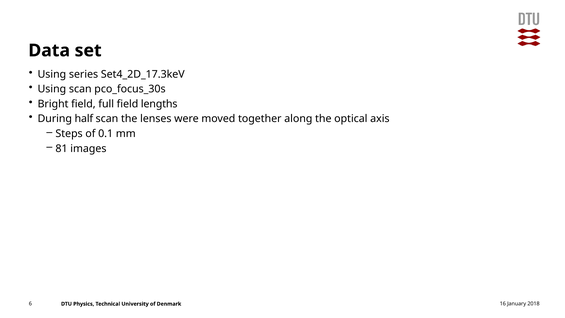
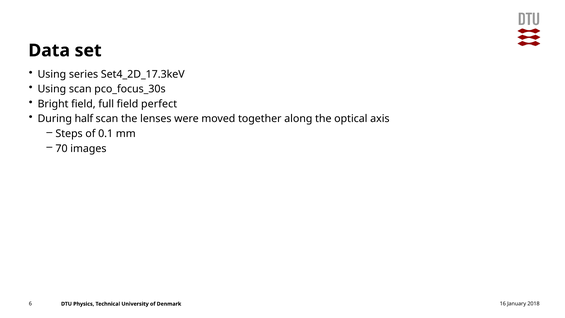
lengths: lengths -> perfect
81: 81 -> 70
